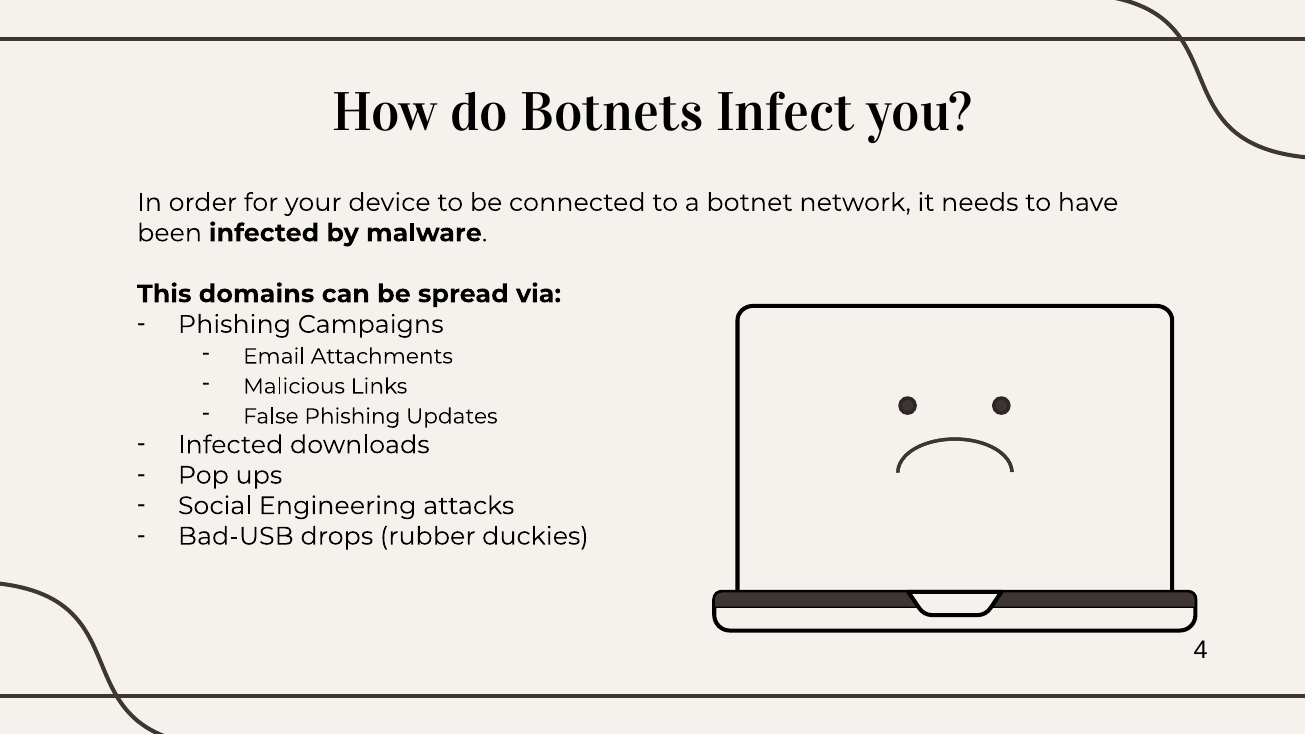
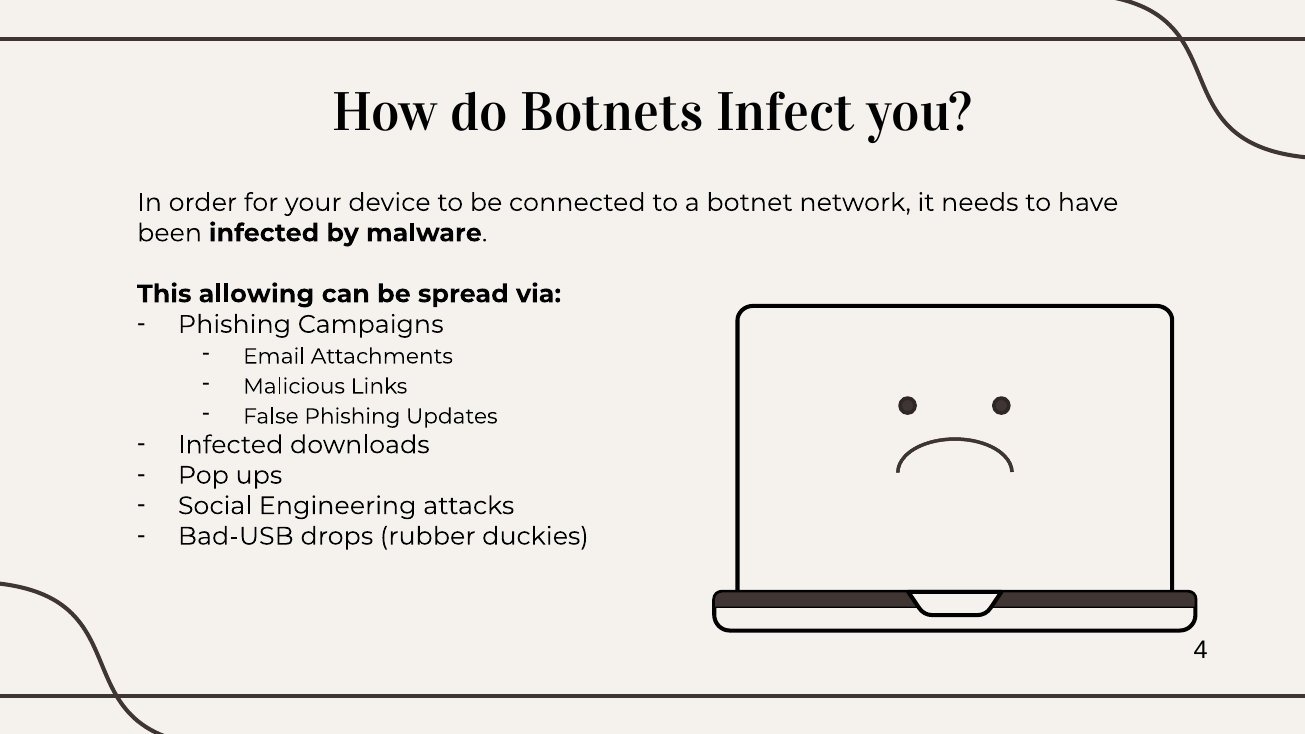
domains: domains -> allowing
